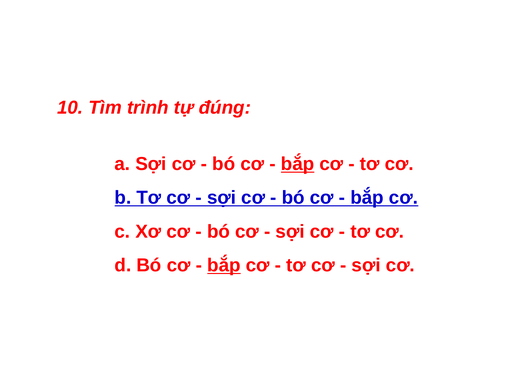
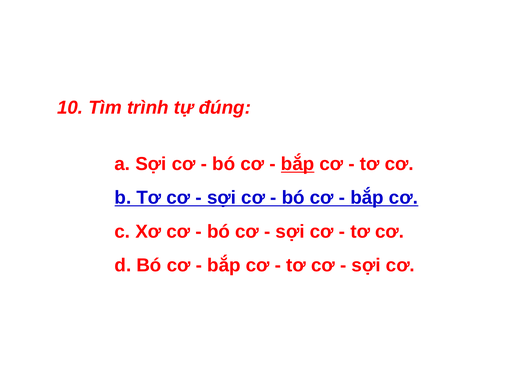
bắp at (224, 265) underline: present -> none
